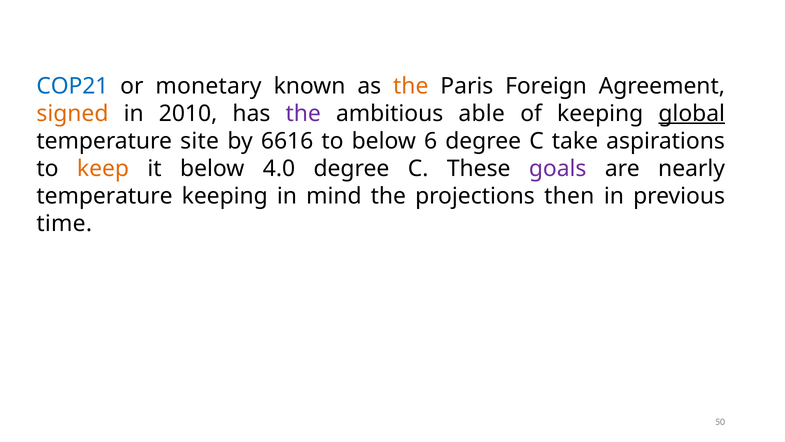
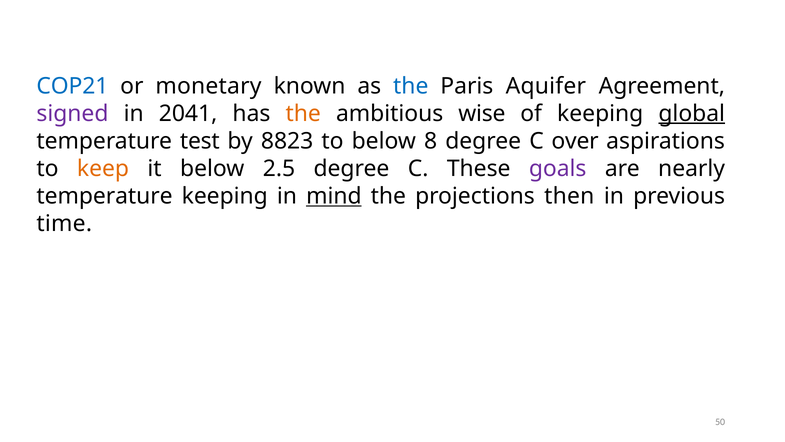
the at (411, 86) colour: orange -> blue
Foreign: Foreign -> Aquifer
signed colour: orange -> purple
2010: 2010 -> 2041
the at (303, 113) colour: purple -> orange
able: able -> wise
site: site -> test
6616: 6616 -> 8823
6: 6 -> 8
take: take -> over
4.0: 4.0 -> 2.5
mind underline: none -> present
